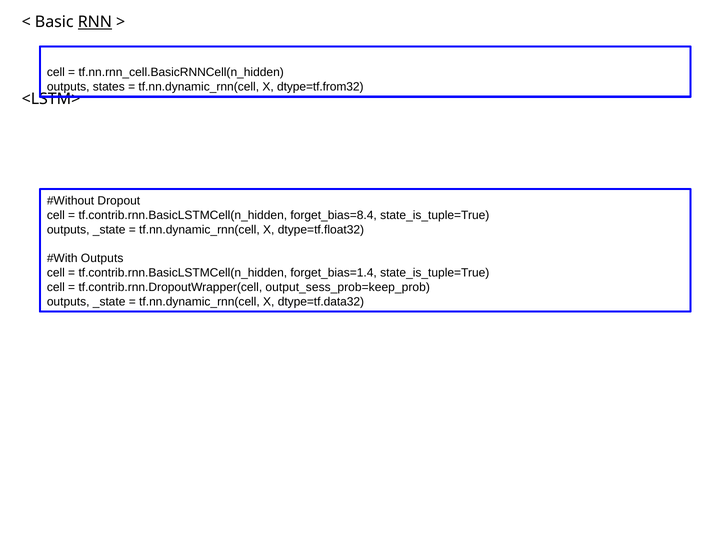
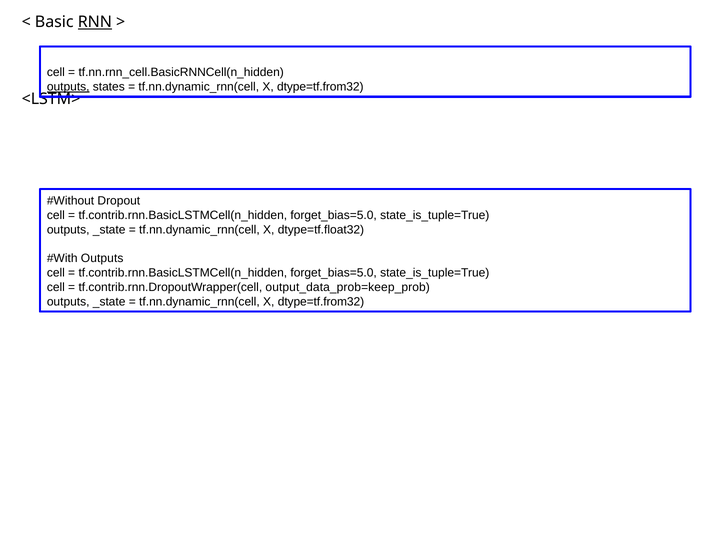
outputs at (68, 87) underline: none -> present
forget_bias=8.4 at (334, 215): forget_bias=8.4 -> forget_bias=5.0
forget_bias=1.4 at (334, 273): forget_bias=1.4 -> forget_bias=5.0
output_sess_prob=keep_prob: output_sess_prob=keep_prob -> output_data_prob=keep_prob
dtype=tf.data32 at (321, 302): dtype=tf.data32 -> dtype=tf.from32
